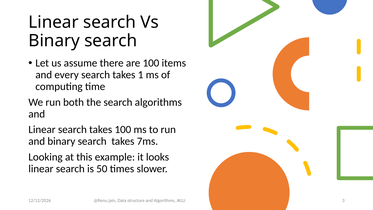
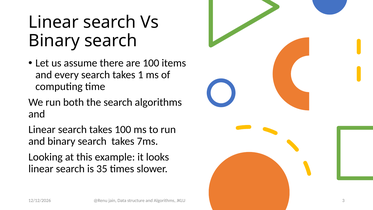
50: 50 -> 35
